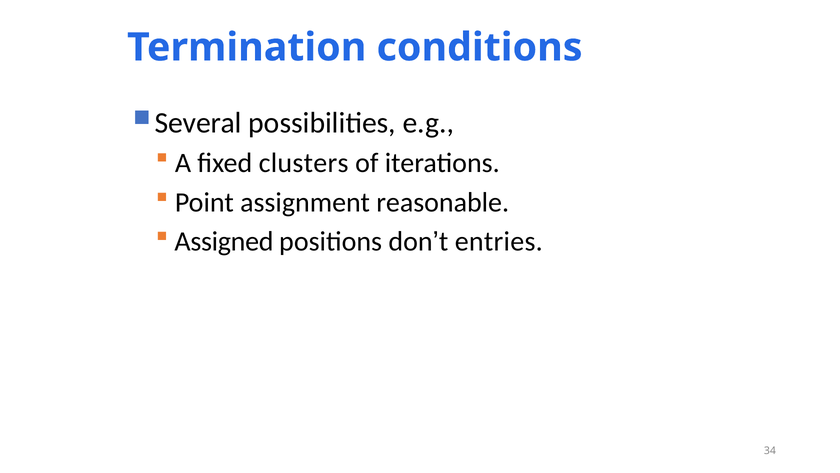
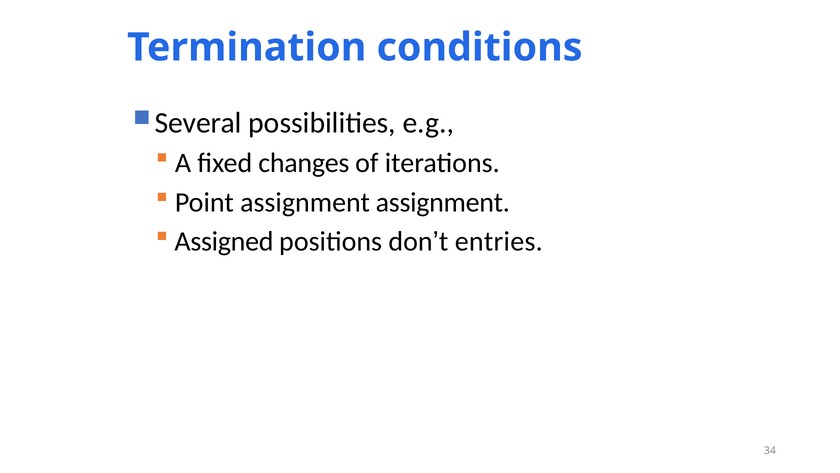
clusters: clusters -> changes
assignment reasonable: reasonable -> assignment
